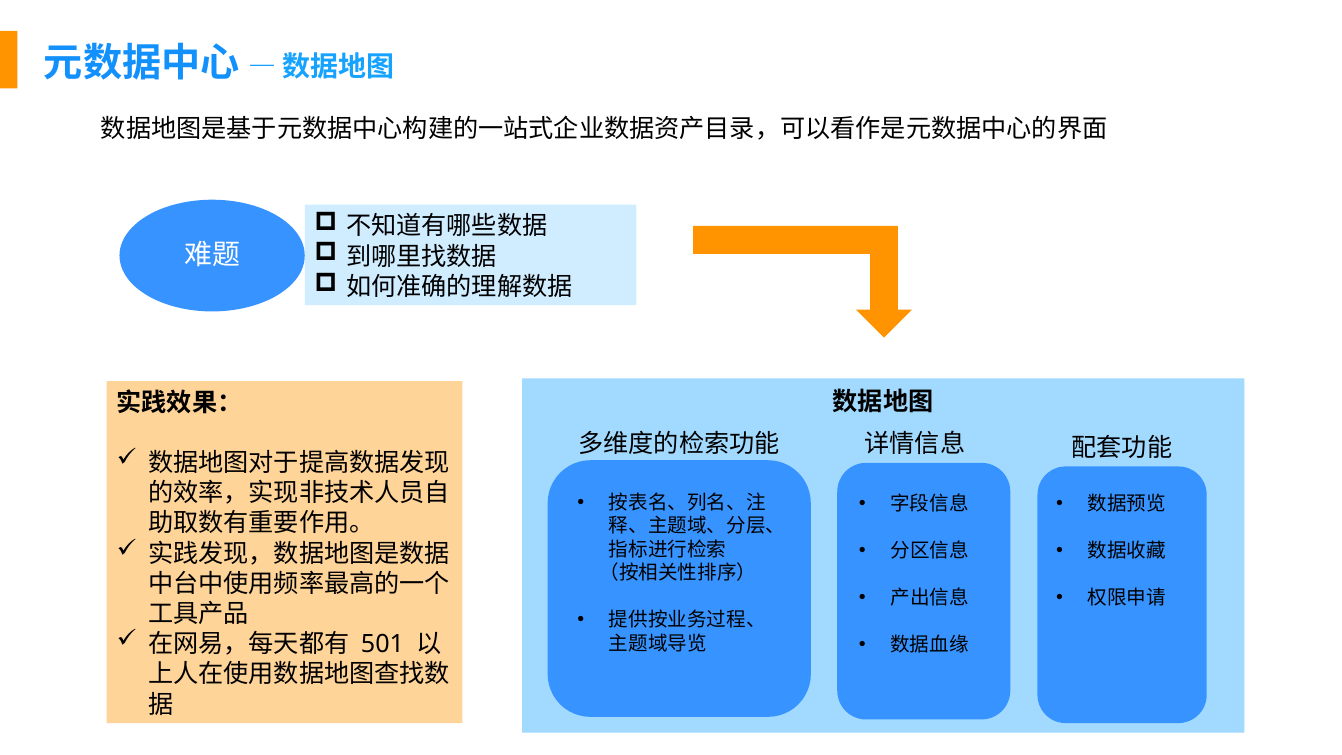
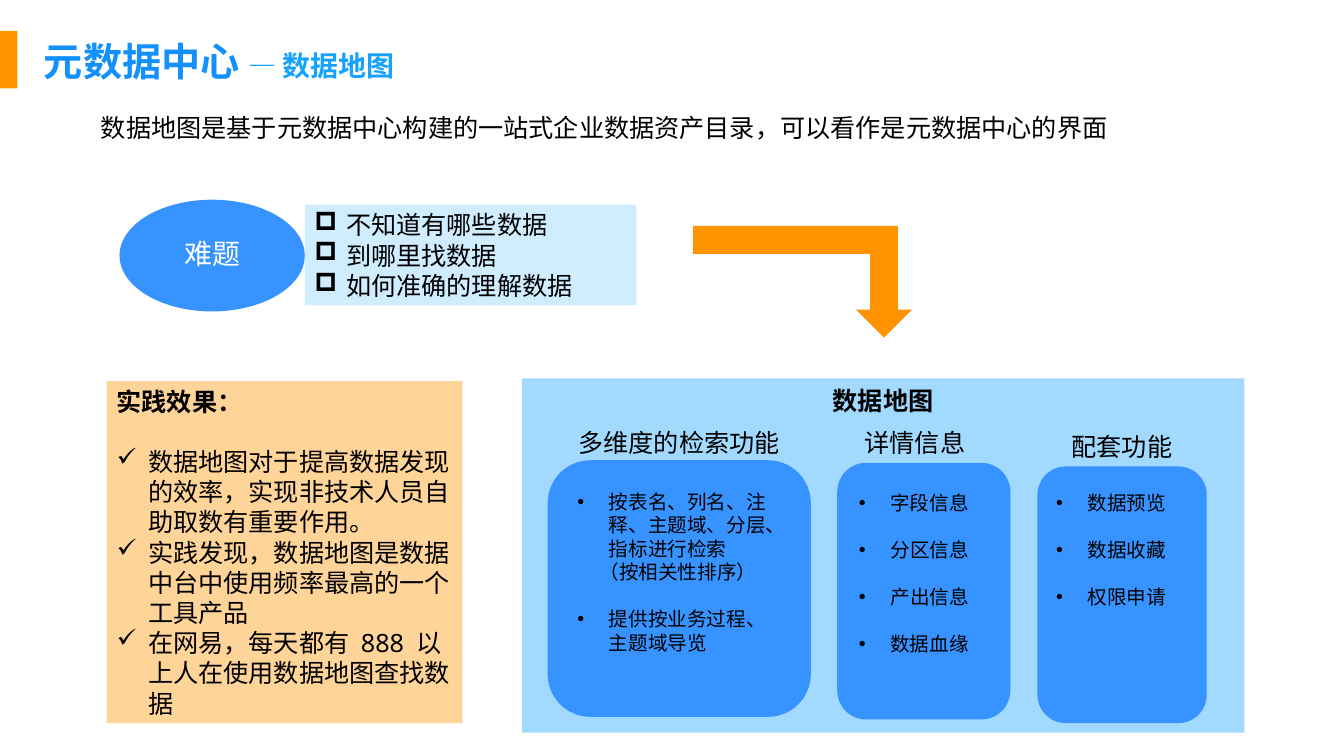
501: 501 -> 888
